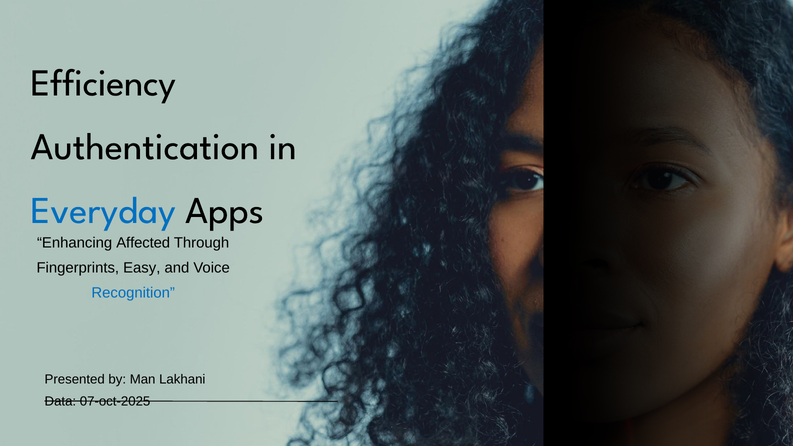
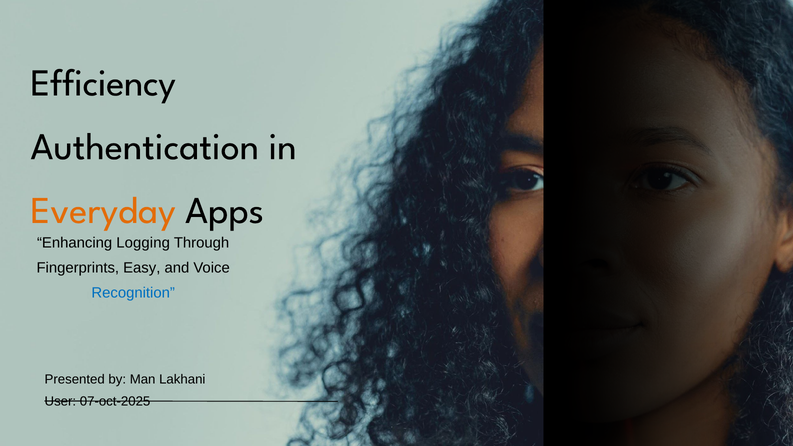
Everyday colour: blue -> orange
Affected: Affected -> Logging
Data: Data -> User
